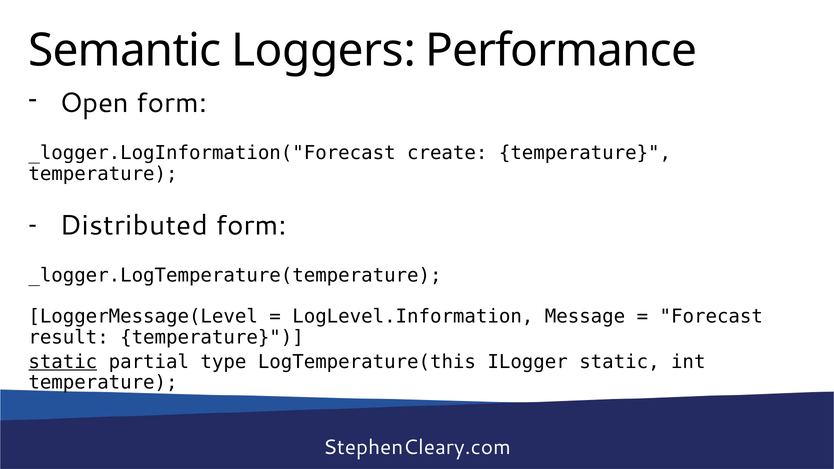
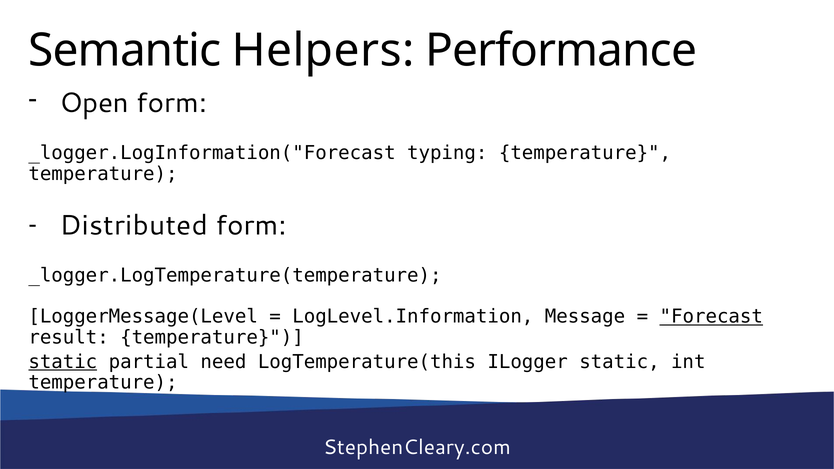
Loggers: Loggers -> Helpers
create: create -> typing
Forecast underline: none -> present
type: type -> need
